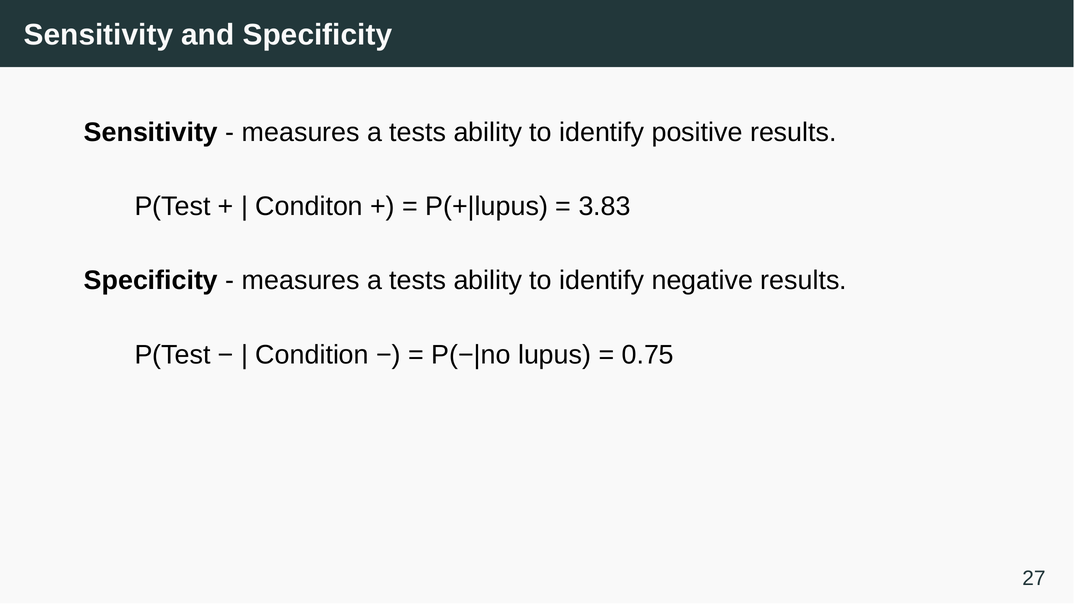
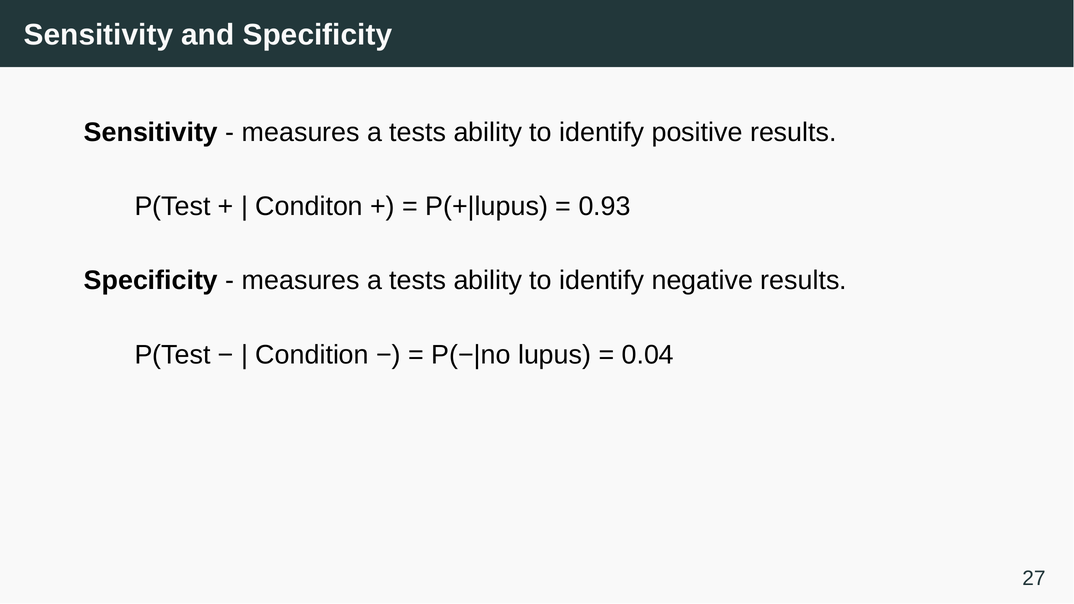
3.83: 3.83 -> 0.93
0.75: 0.75 -> 0.04
